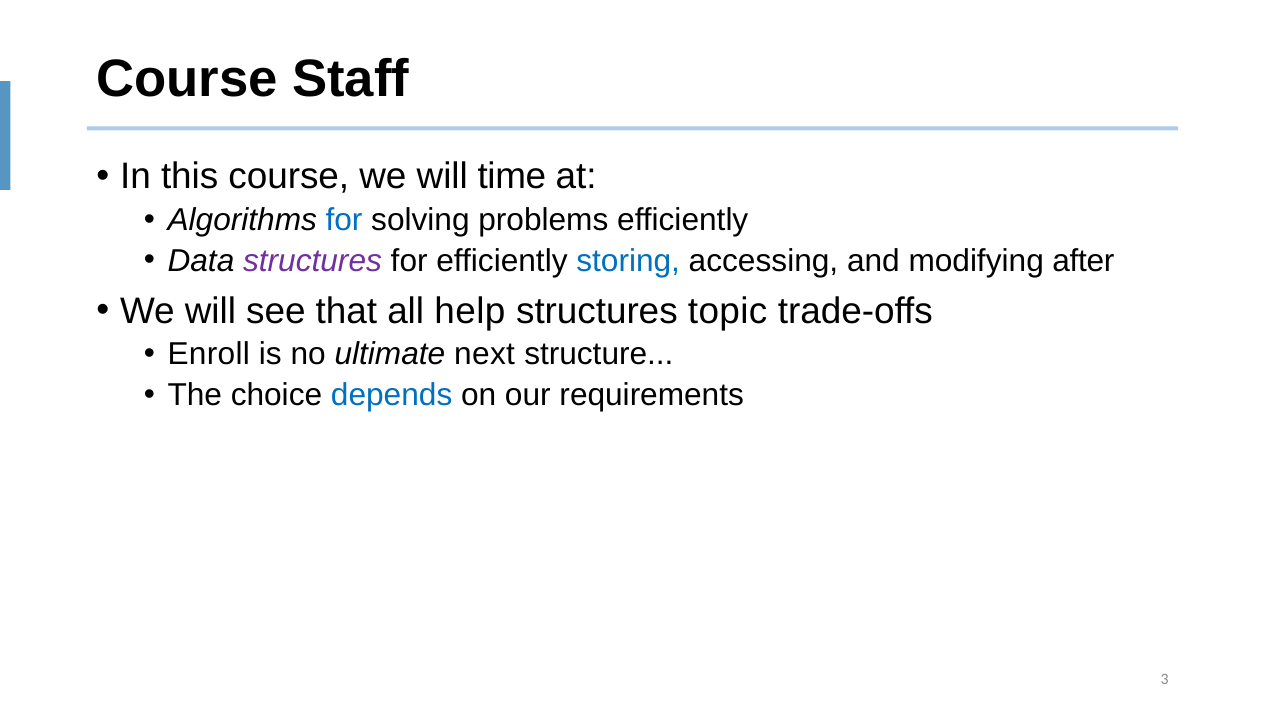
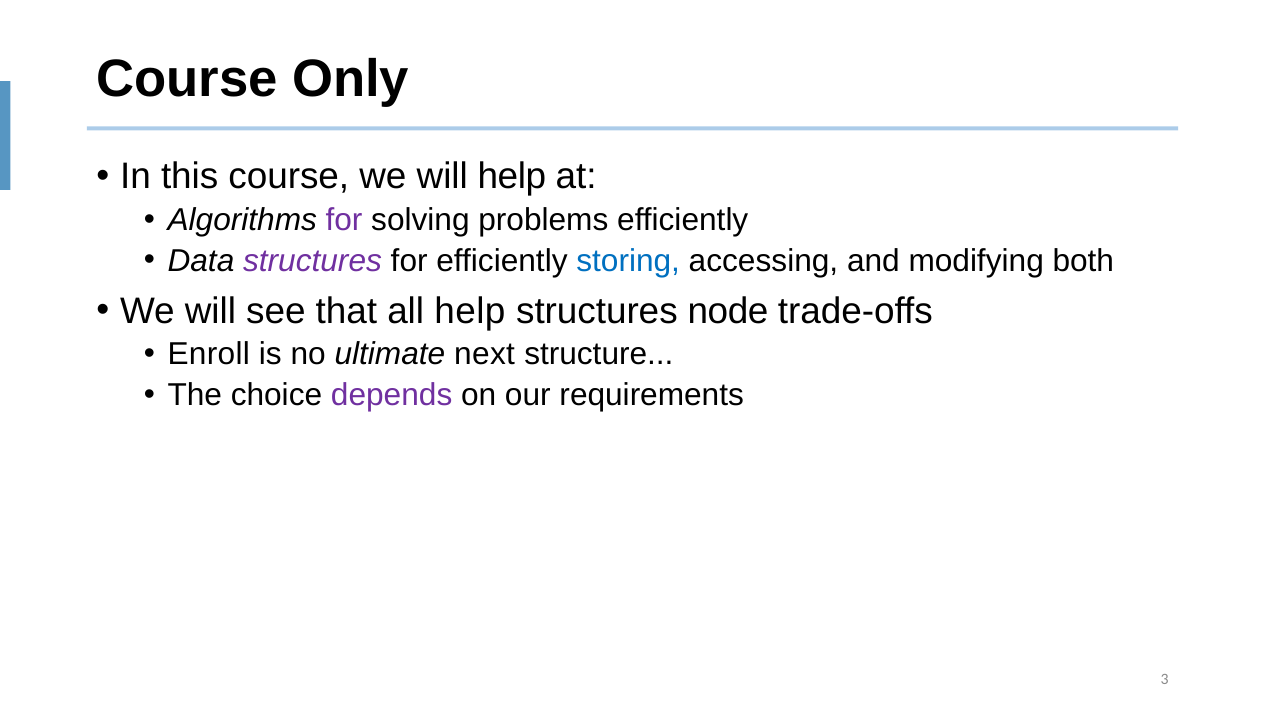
Staff: Staff -> Only
will time: time -> help
for at (344, 220) colour: blue -> purple
after: after -> both
topic: topic -> node
depends colour: blue -> purple
